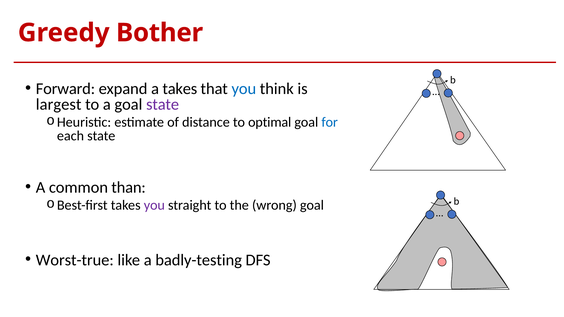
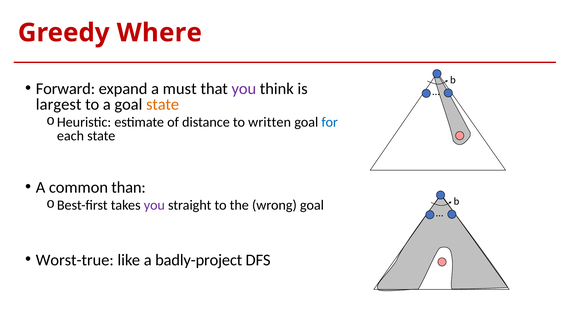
Bother: Bother -> Where
a takes: takes -> must
you at (244, 89) colour: blue -> purple
state at (163, 105) colour: purple -> orange
optimal: optimal -> written
badly-testing: badly-testing -> badly-project
